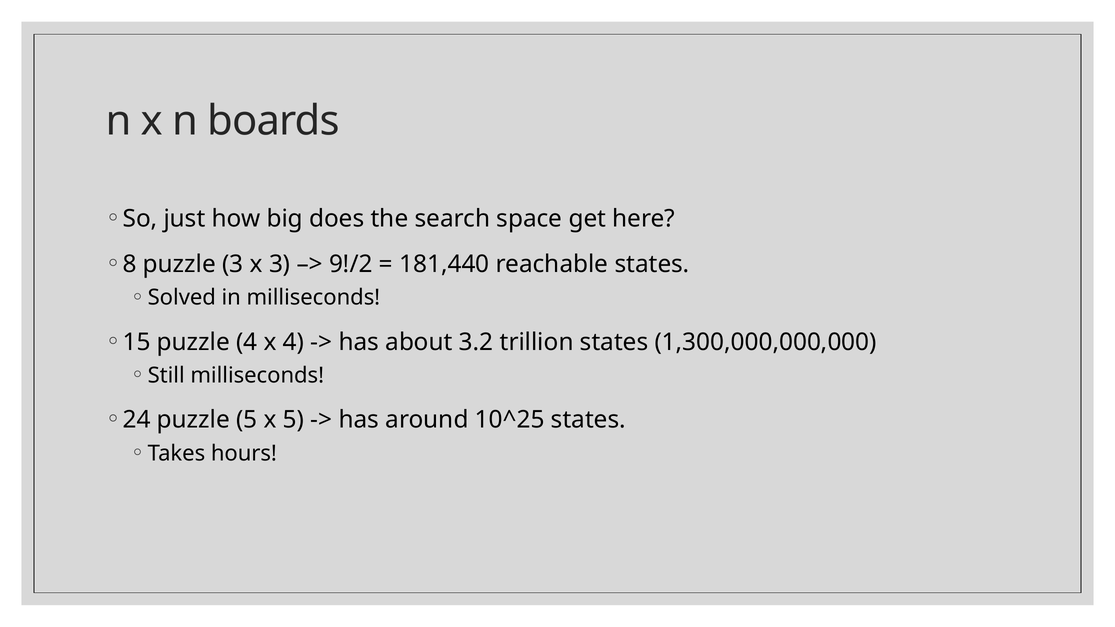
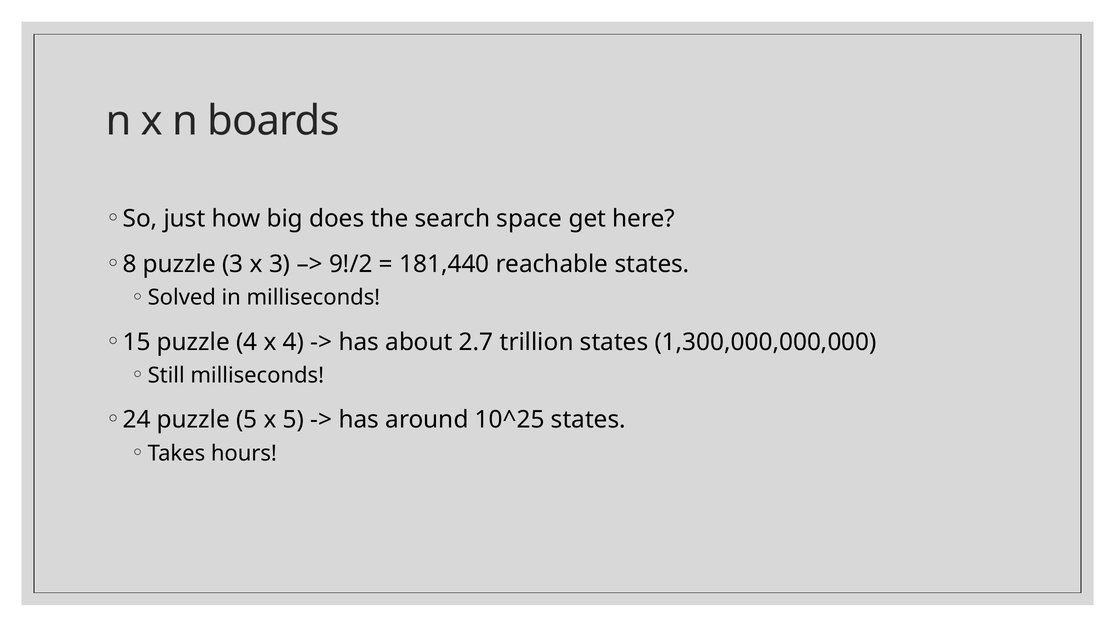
3.2: 3.2 -> 2.7
